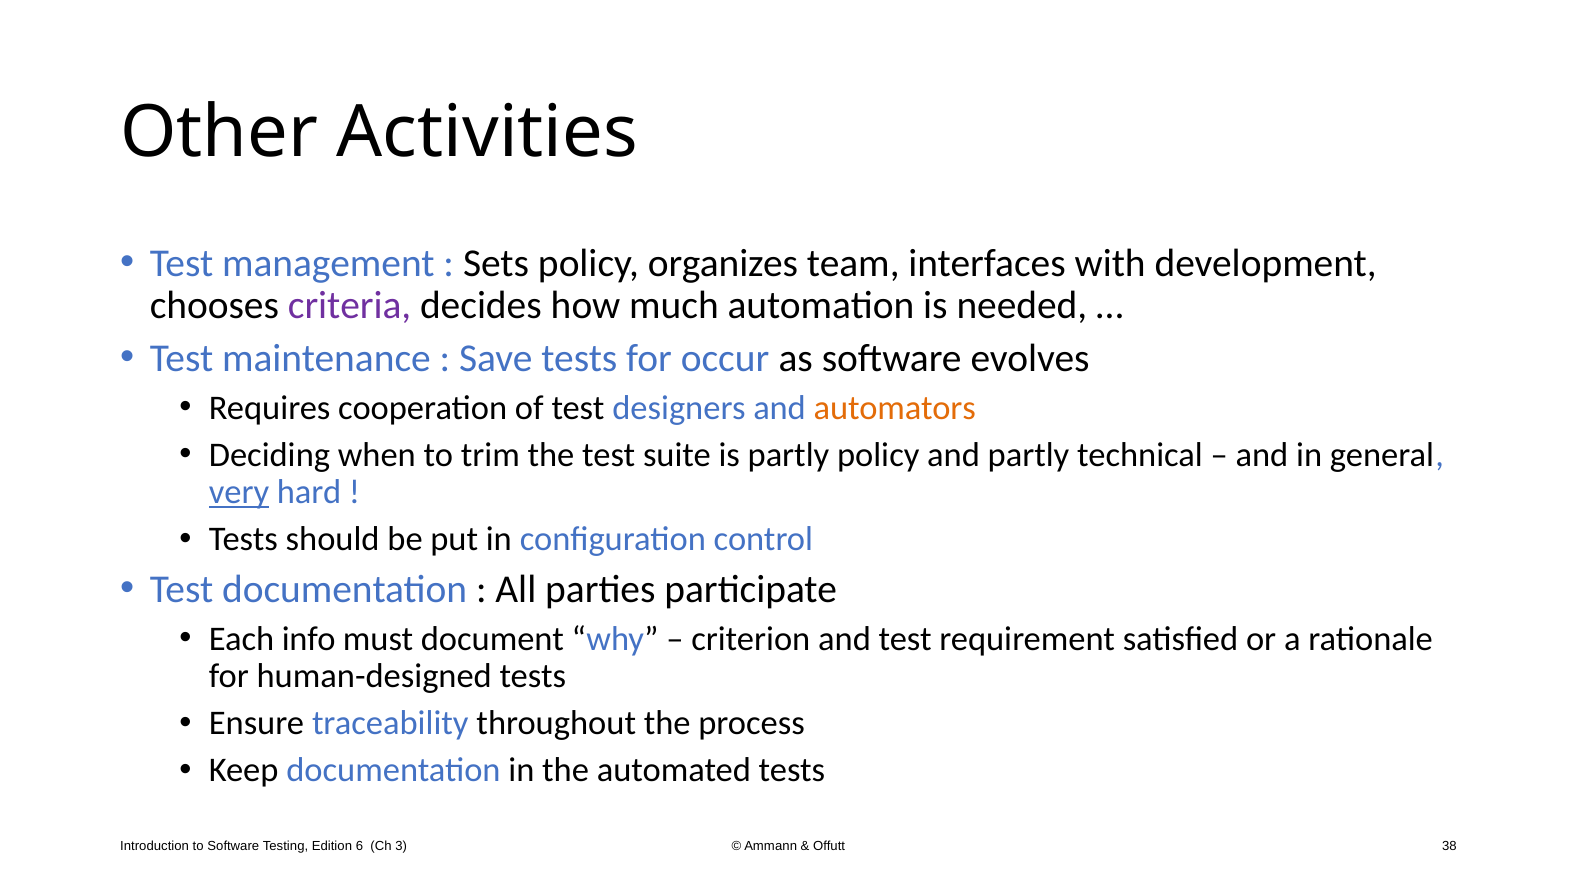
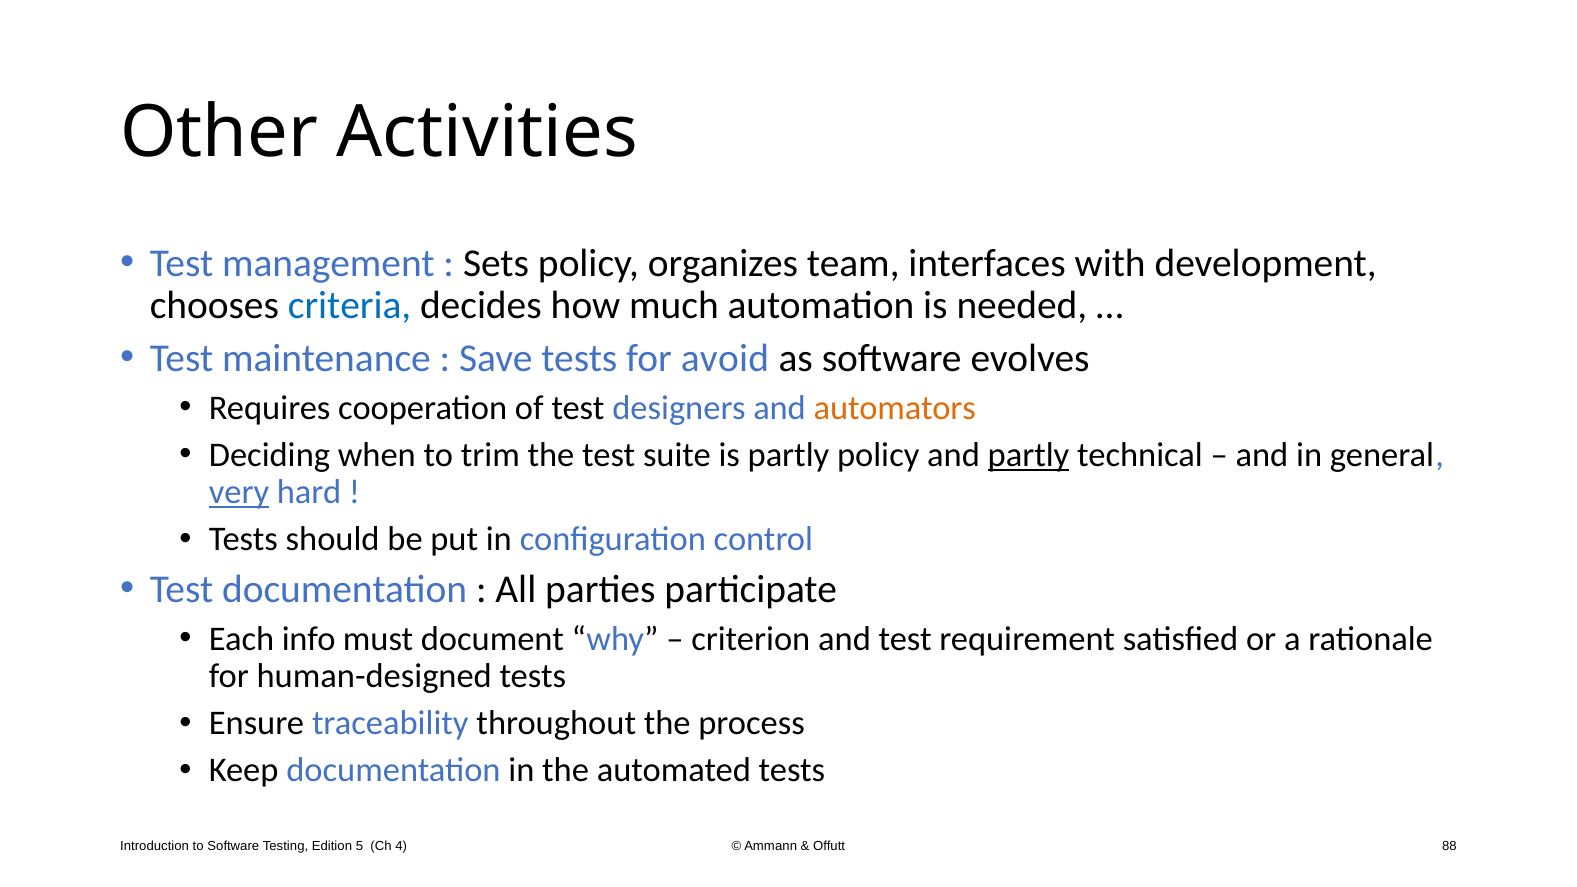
criteria colour: purple -> blue
occur: occur -> avoid
partly at (1029, 455) underline: none -> present
6: 6 -> 5
3: 3 -> 4
38: 38 -> 88
